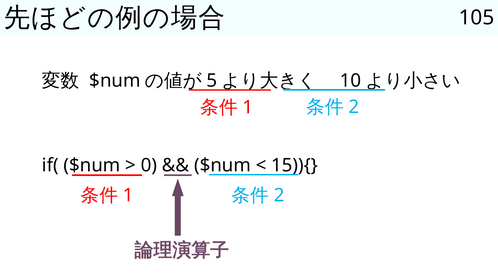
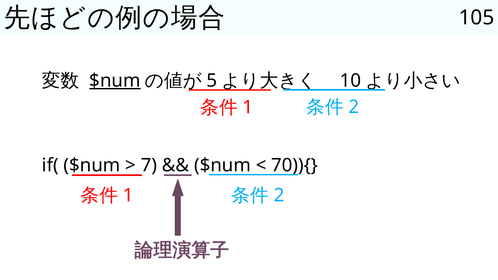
$num at (115, 81) underline: none -> present
0: 0 -> 7
15)){: 15)){ -> 70)){
